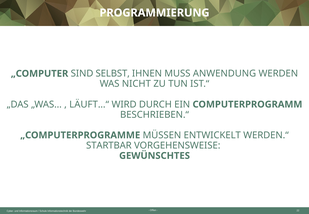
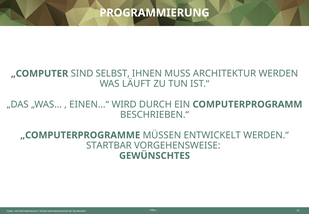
ANWENDUNG: ANWENDUNG -> ARCHITEKTUR
NICHT: NICHT -> LÄUFT
LÄUFT…“: LÄUFT…“ -> EINEN…“
